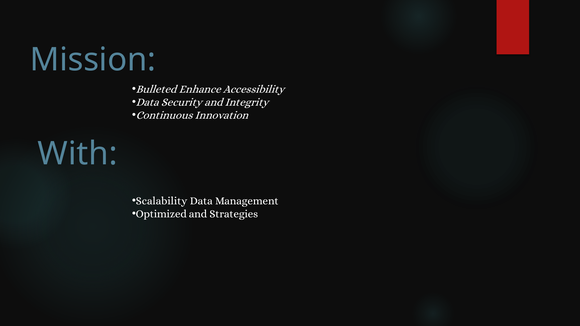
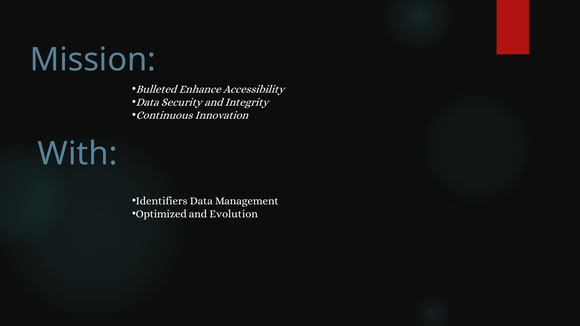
Scalability: Scalability -> Identifiers
Strategies: Strategies -> Evolution
